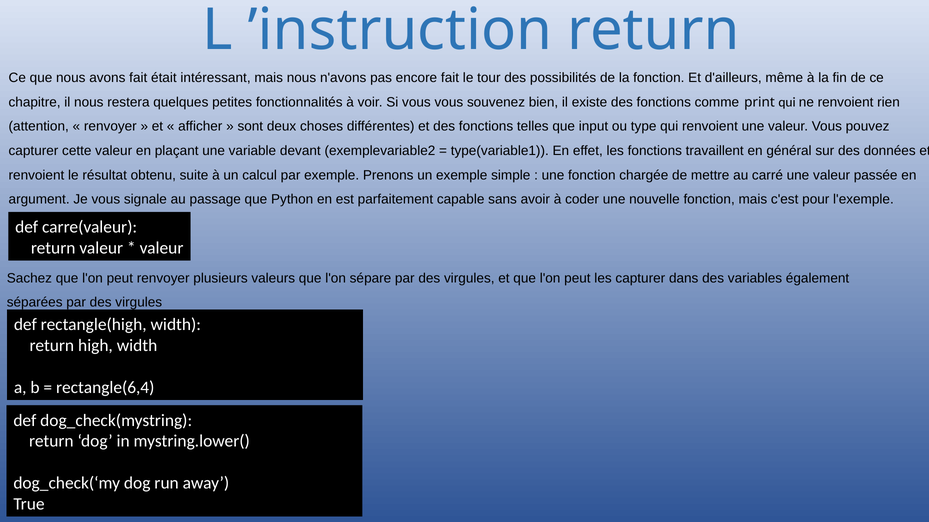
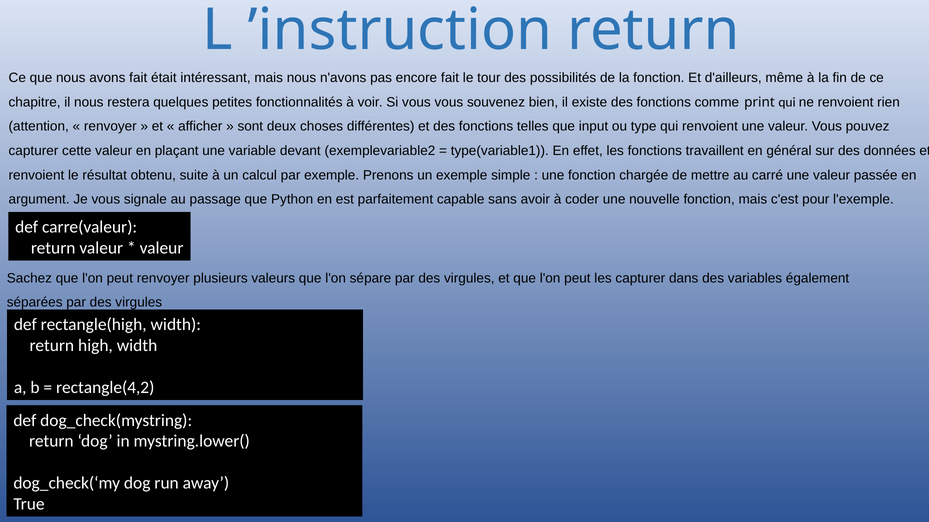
rectangle(6,4: rectangle(6,4 -> rectangle(4,2
